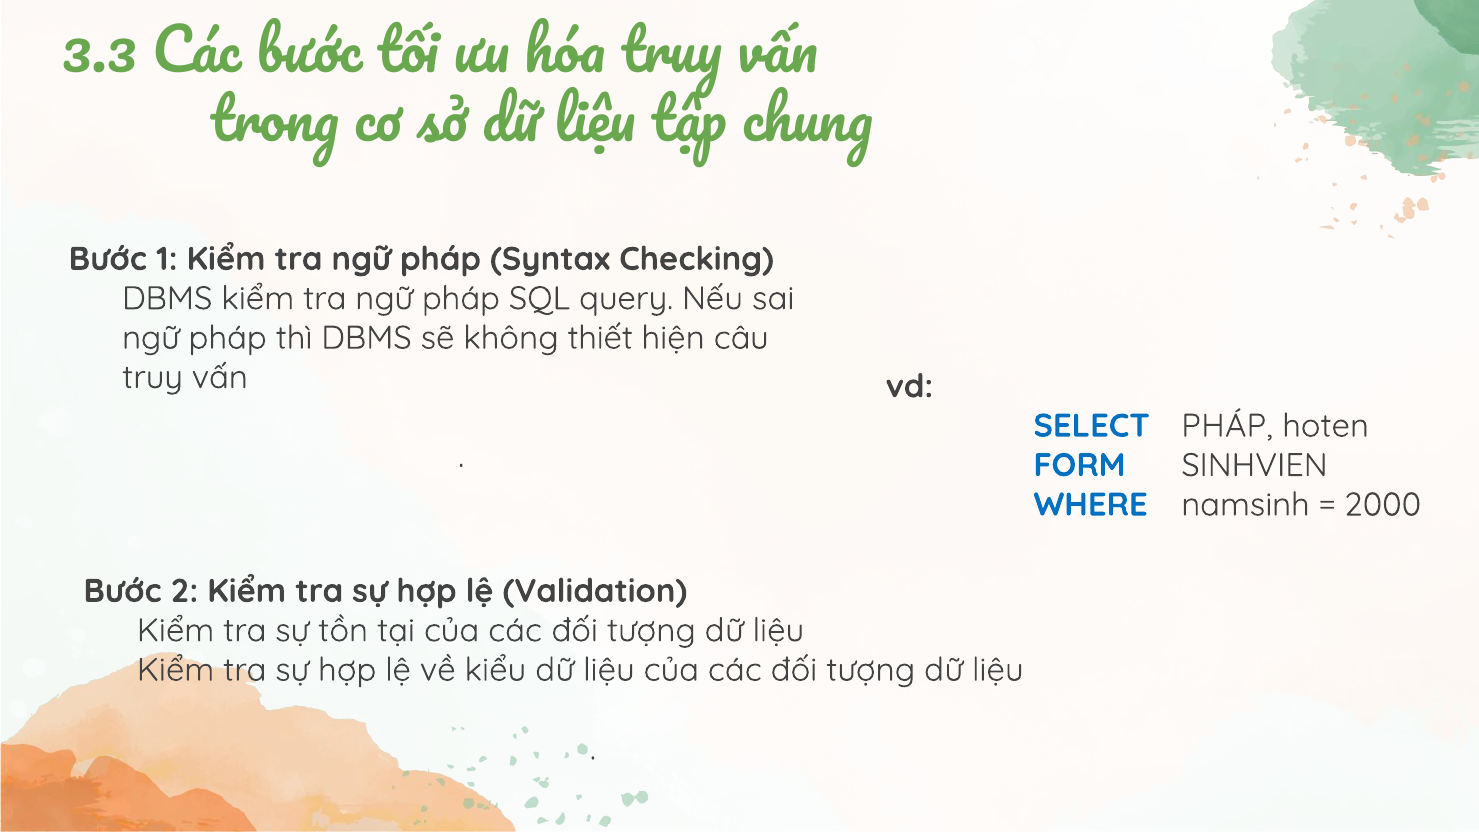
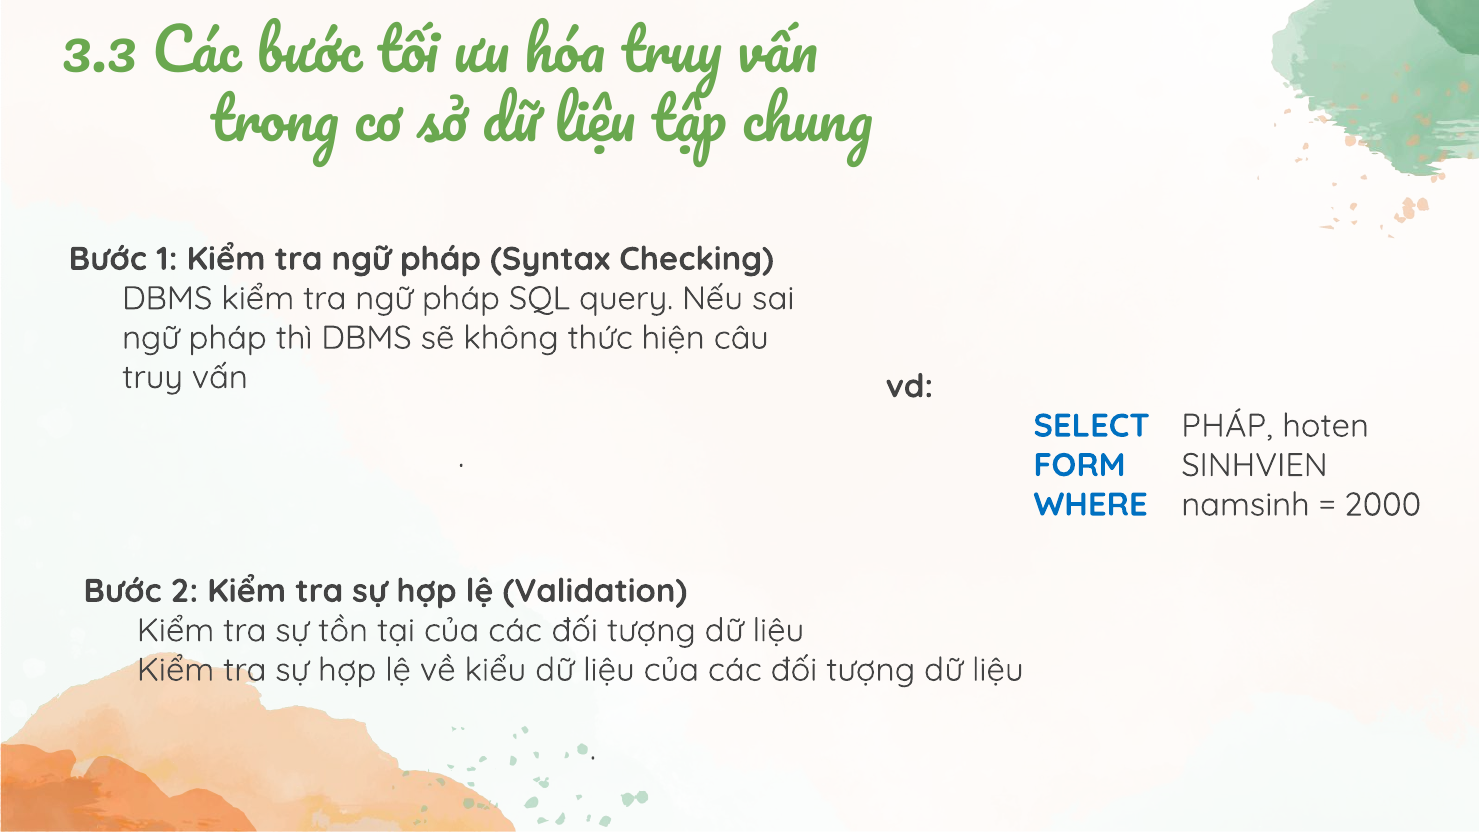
thiết: thiết -> thức
